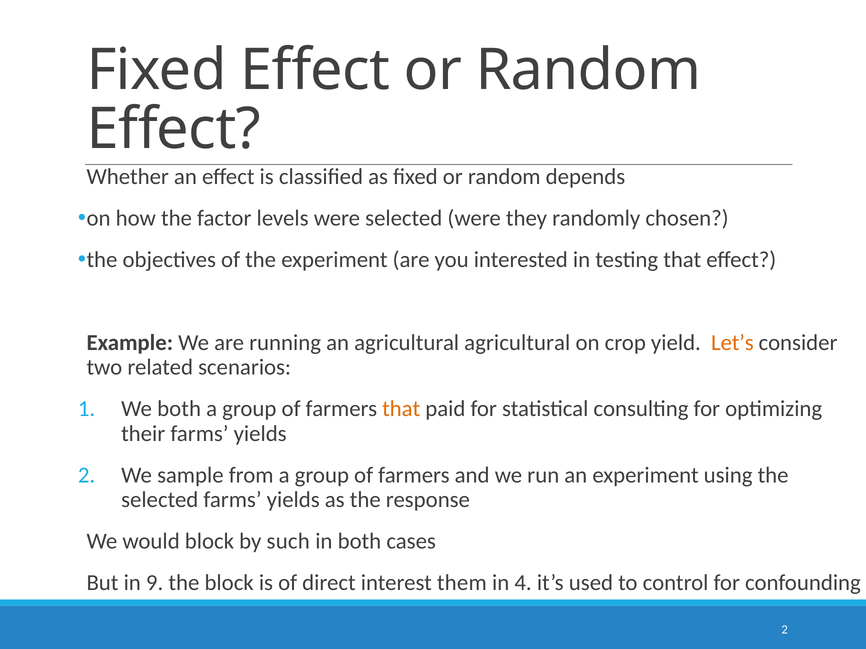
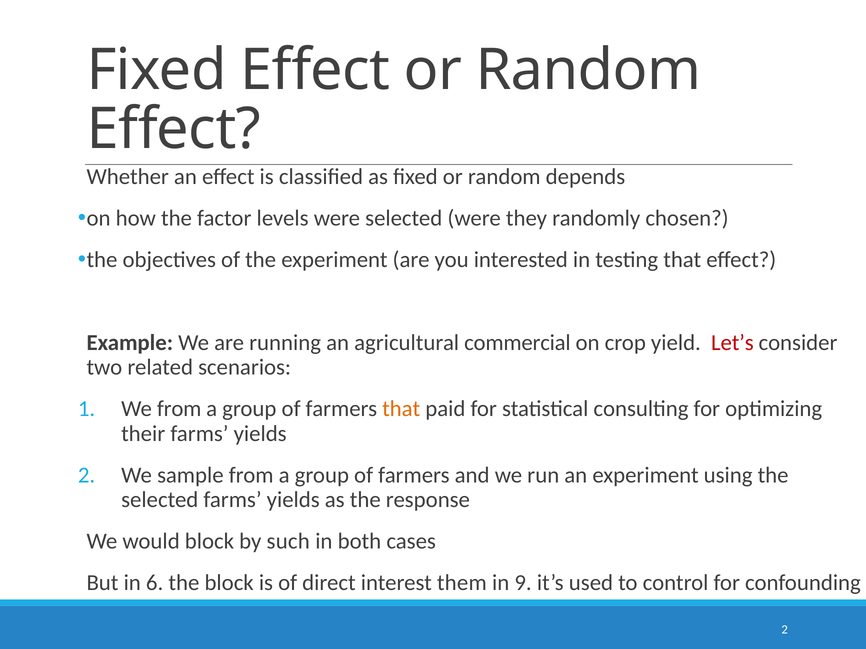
agricultural agricultural: agricultural -> commercial
Let’s colour: orange -> red
We both: both -> from
9: 9 -> 6
4: 4 -> 9
